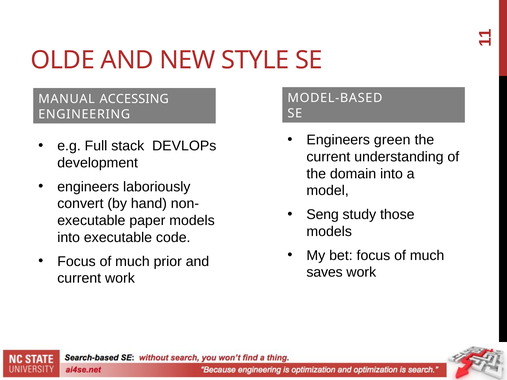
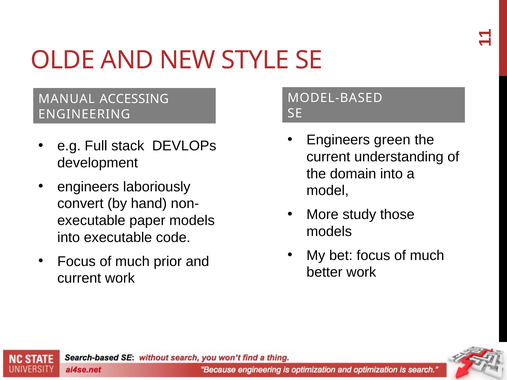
Seng: Seng -> More
saves: saves -> better
